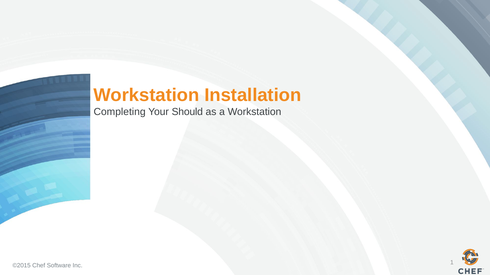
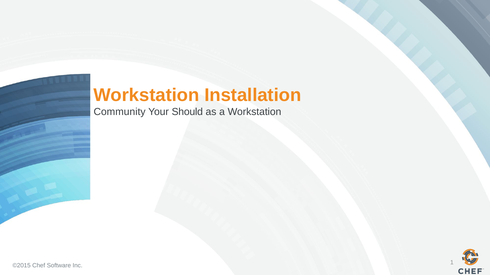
Completing: Completing -> Community
